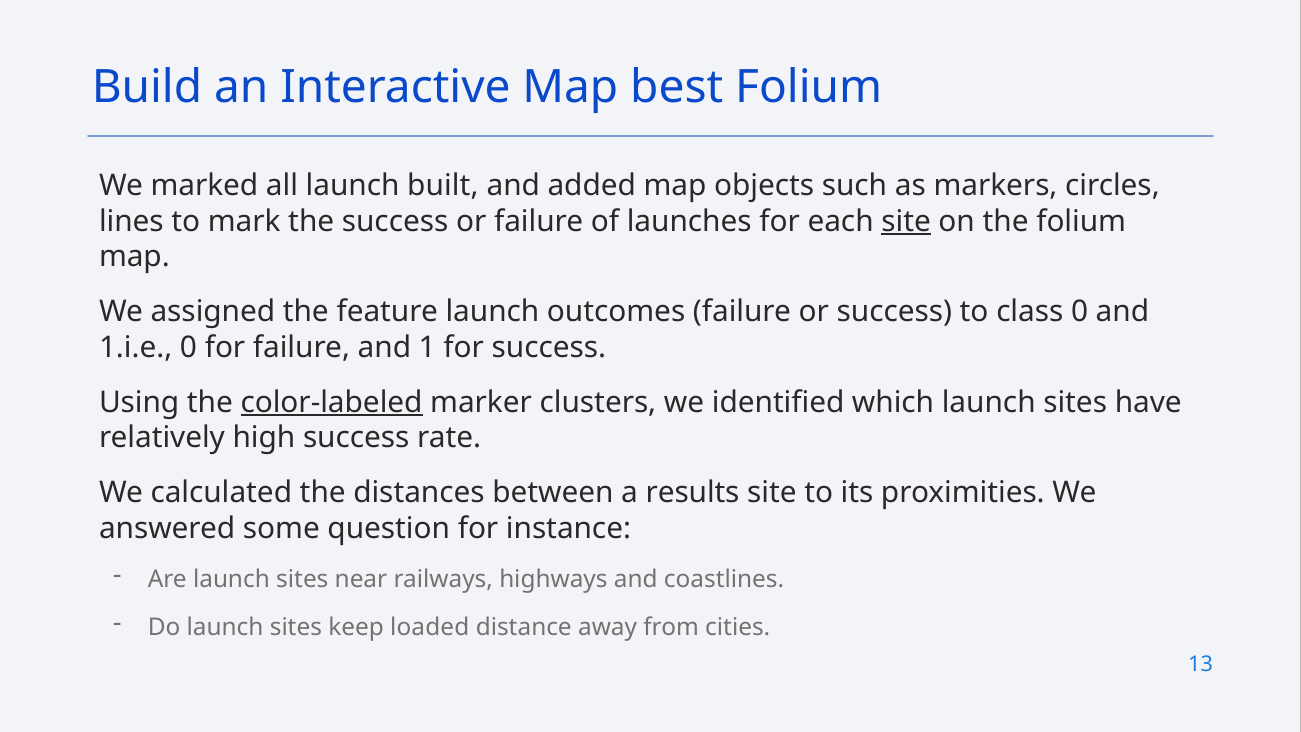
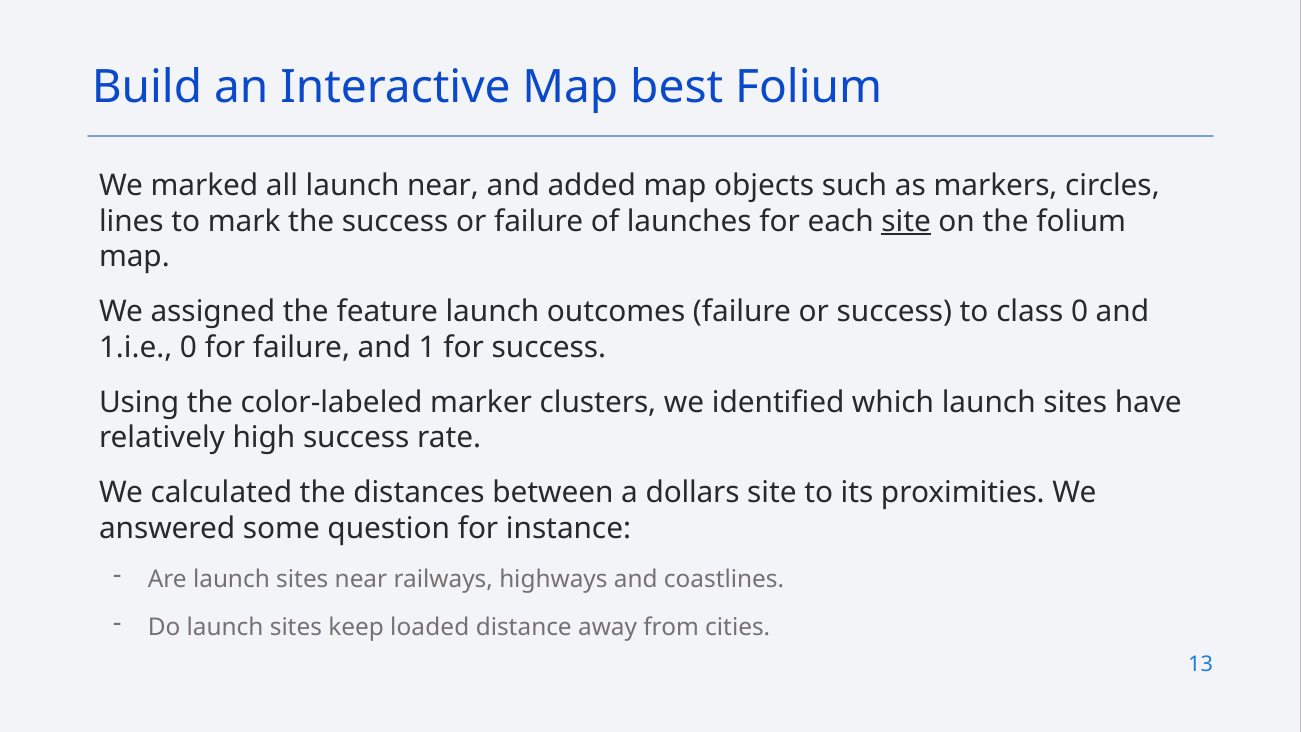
launch built: built -> near
color-labeled underline: present -> none
results: results -> dollars
